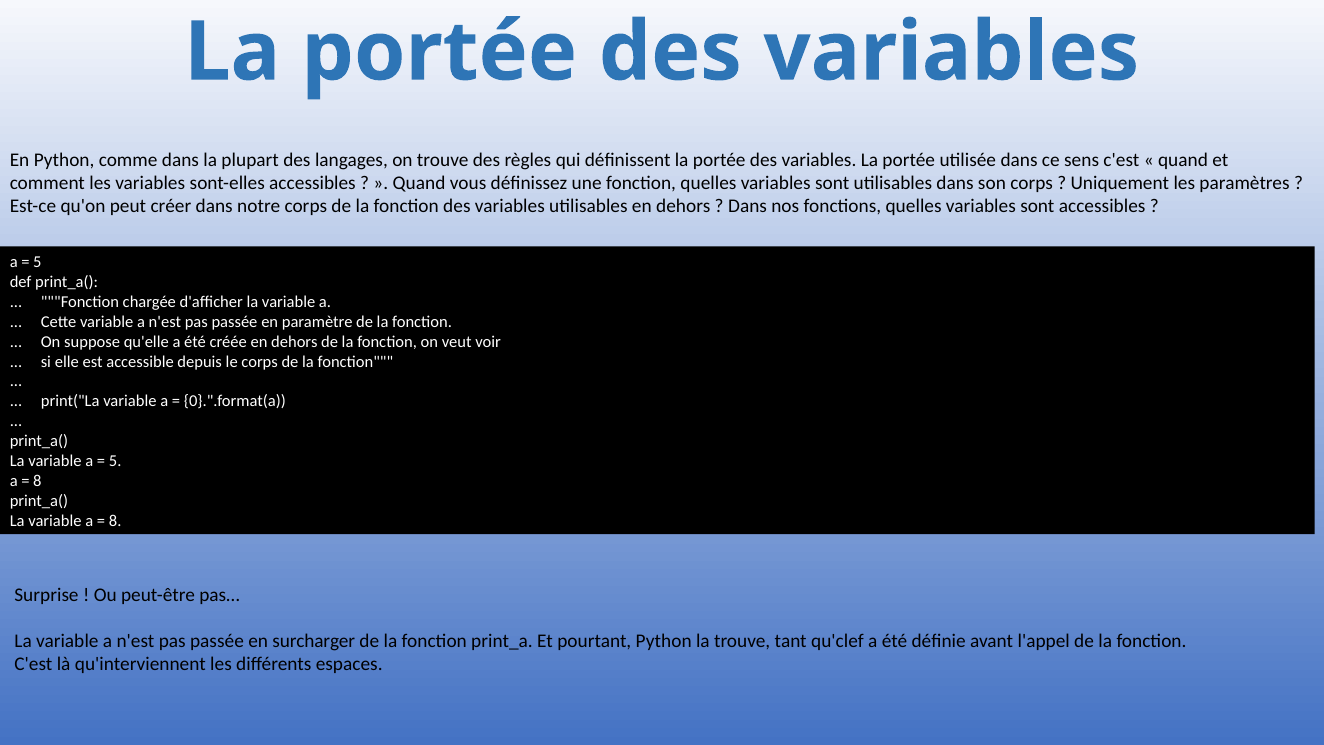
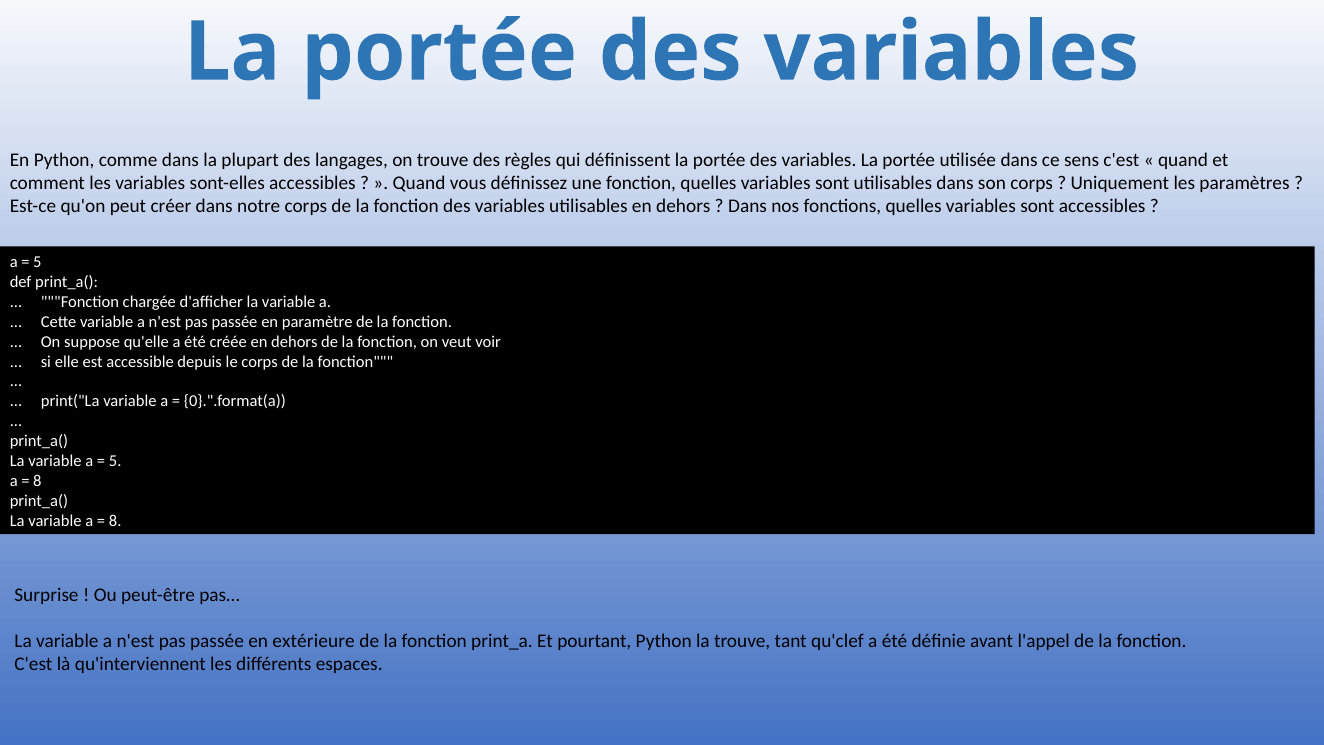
surcharger: surcharger -> extérieure
